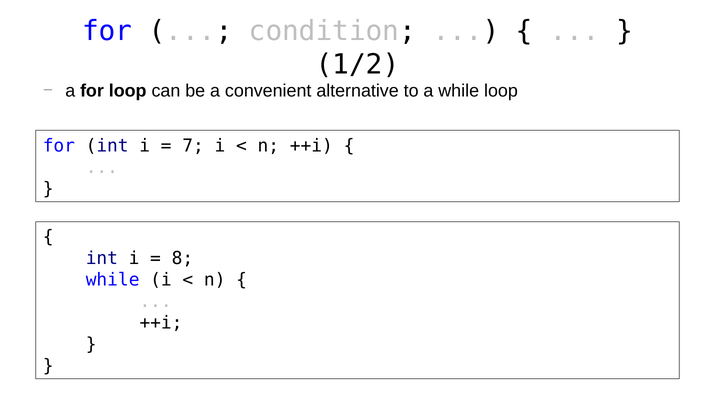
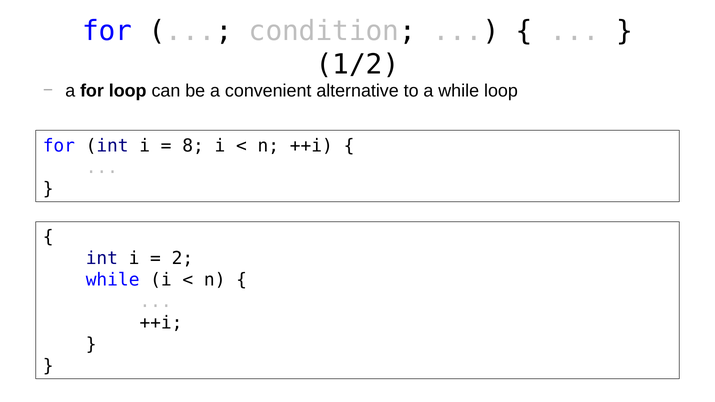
7: 7 -> 8
8: 8 -> 2
